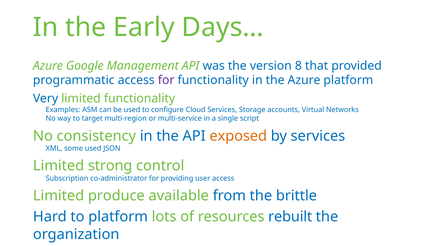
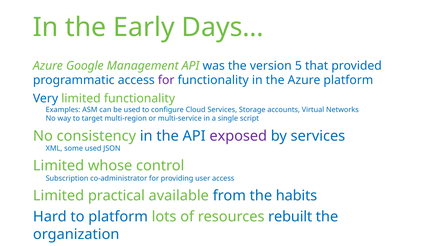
8: 8 -> 5
exposed colour: orange -> purple
strong: strong -> whose
produce: produce -> practical
brittle: brittle -> habits
